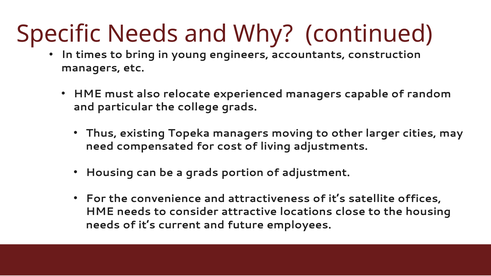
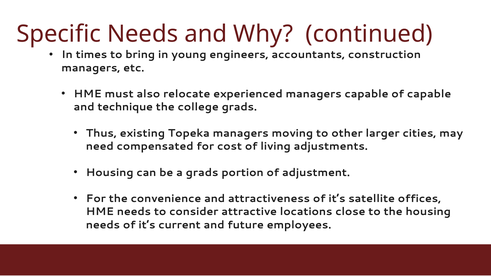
of random: random -> capable
particular: particular -> technique
